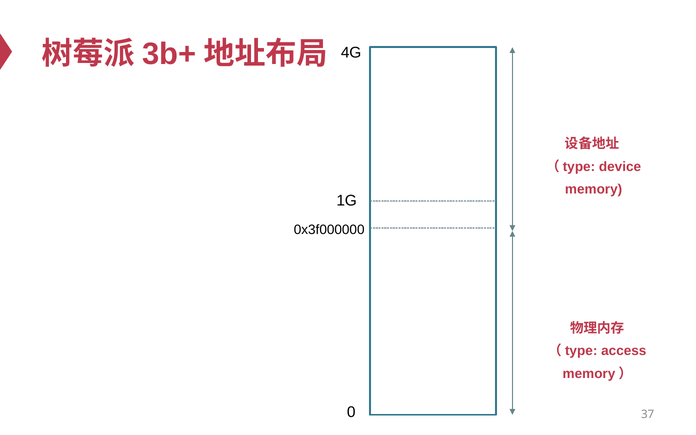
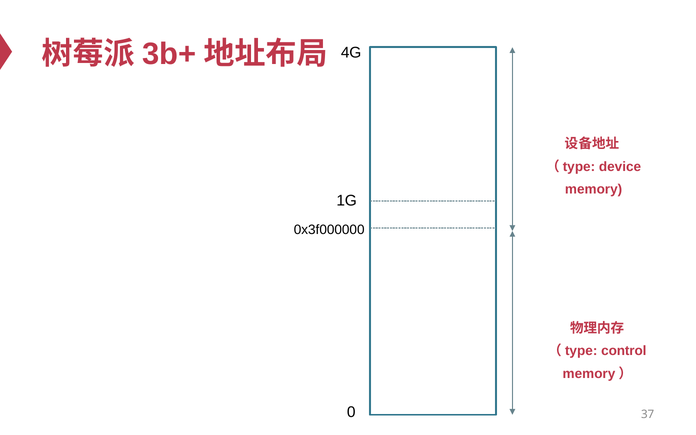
access: access -> control
